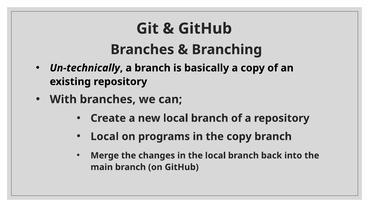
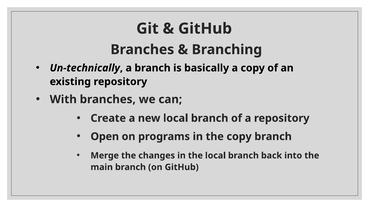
Local at (105, 137): Local -> Open
